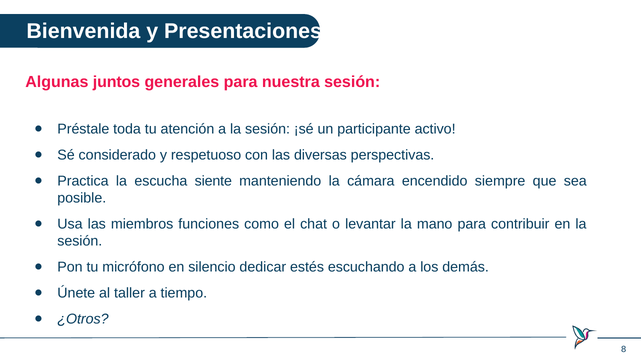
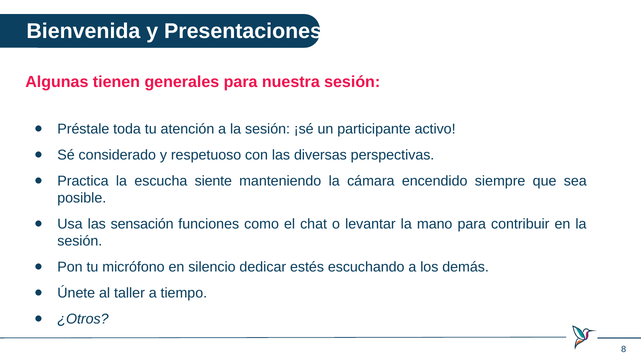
juntos: juntos -> tienen
miembros: miembros -> sensación
